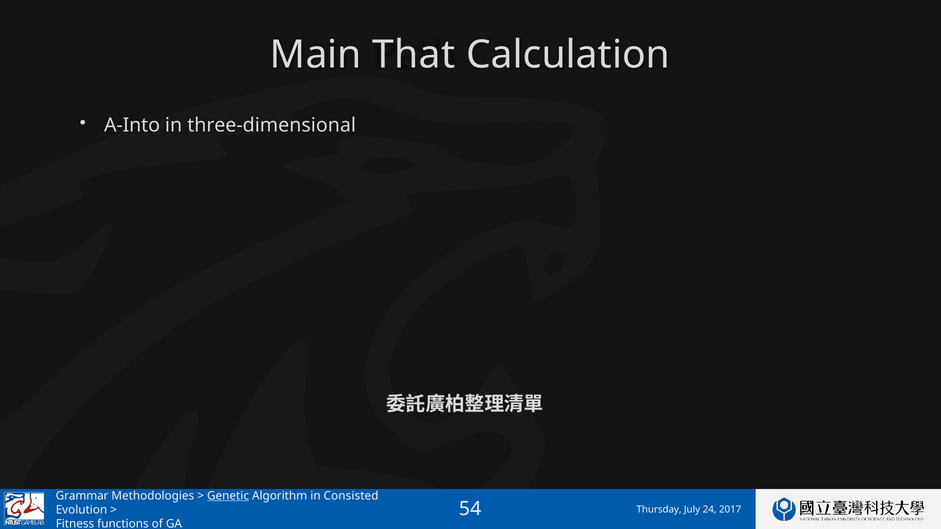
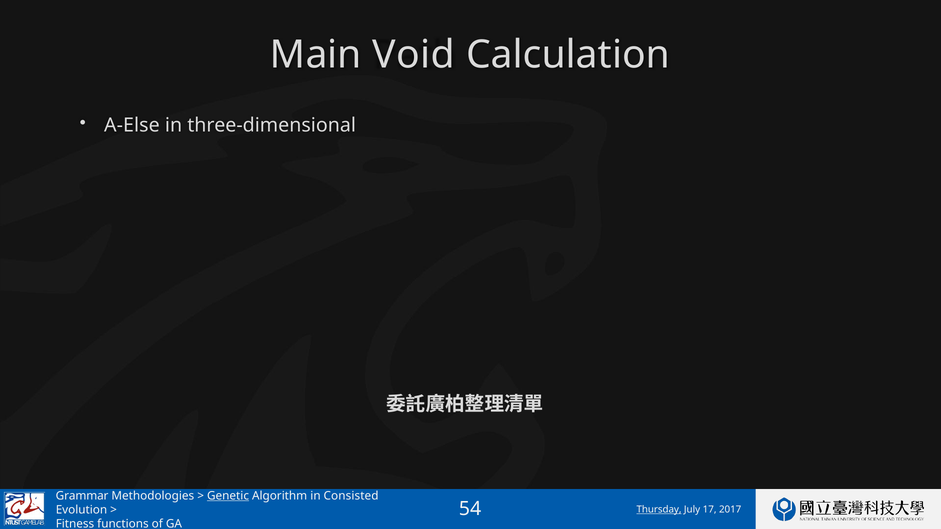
That: That -> Void
A-Into: A-Into -> A-Else
Thursday underline: none -> present
24: 24 -> 17
